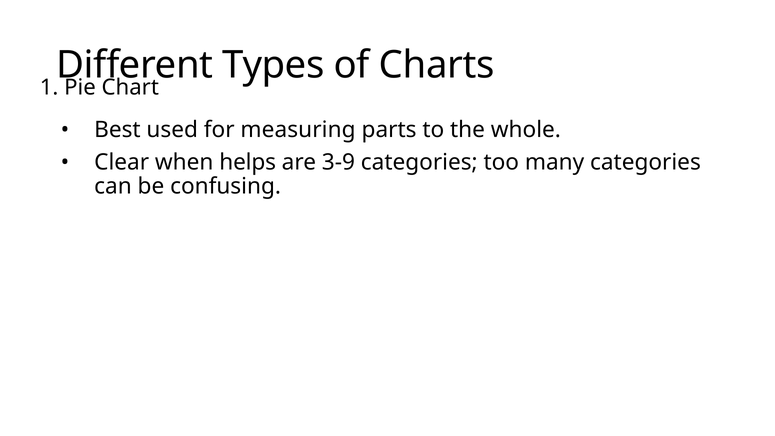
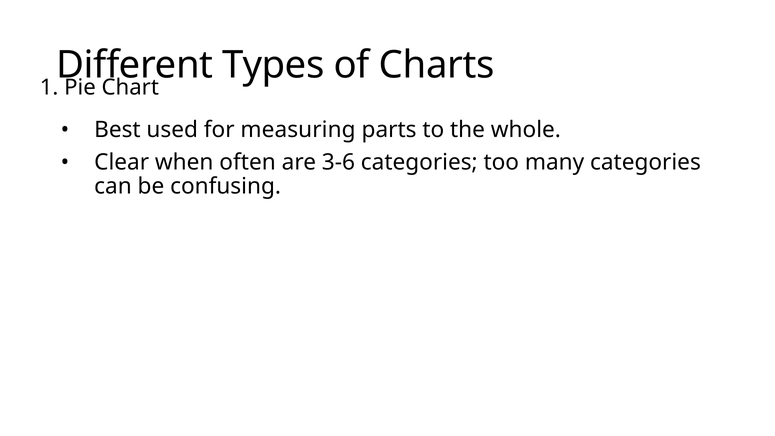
helps: helps -> often
3-9: 3-9 -> 3-6
